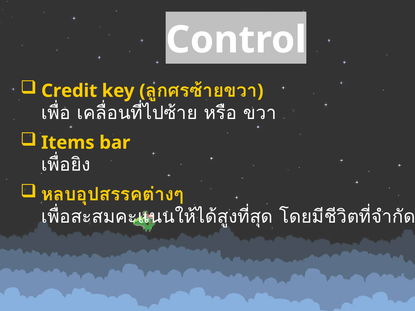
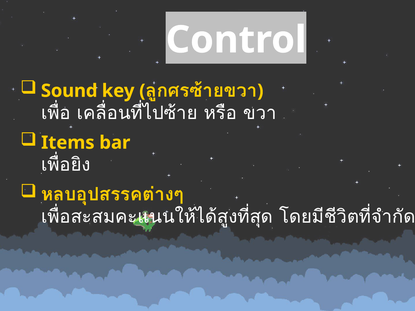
Credit: Credit -> Sound
